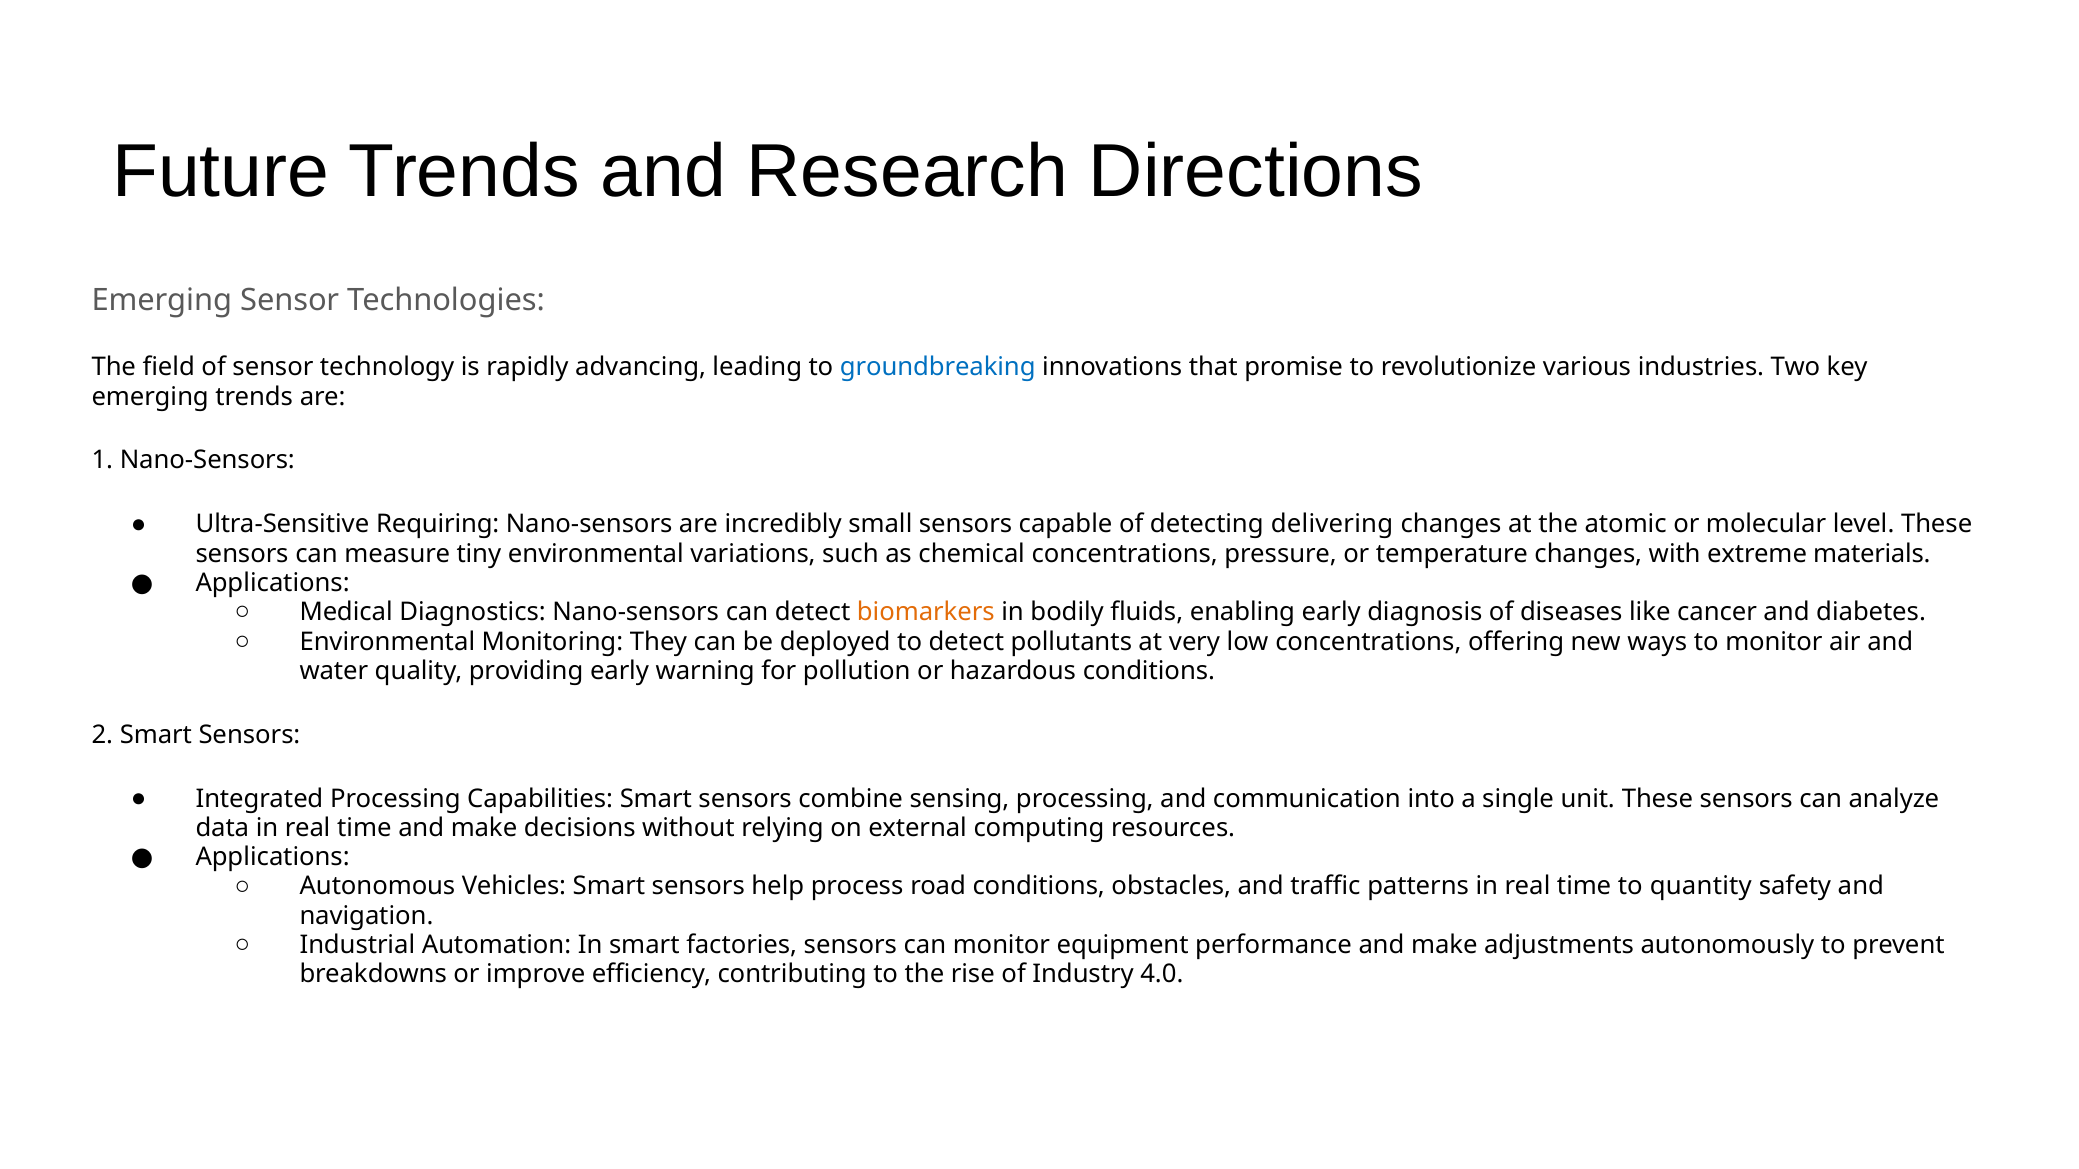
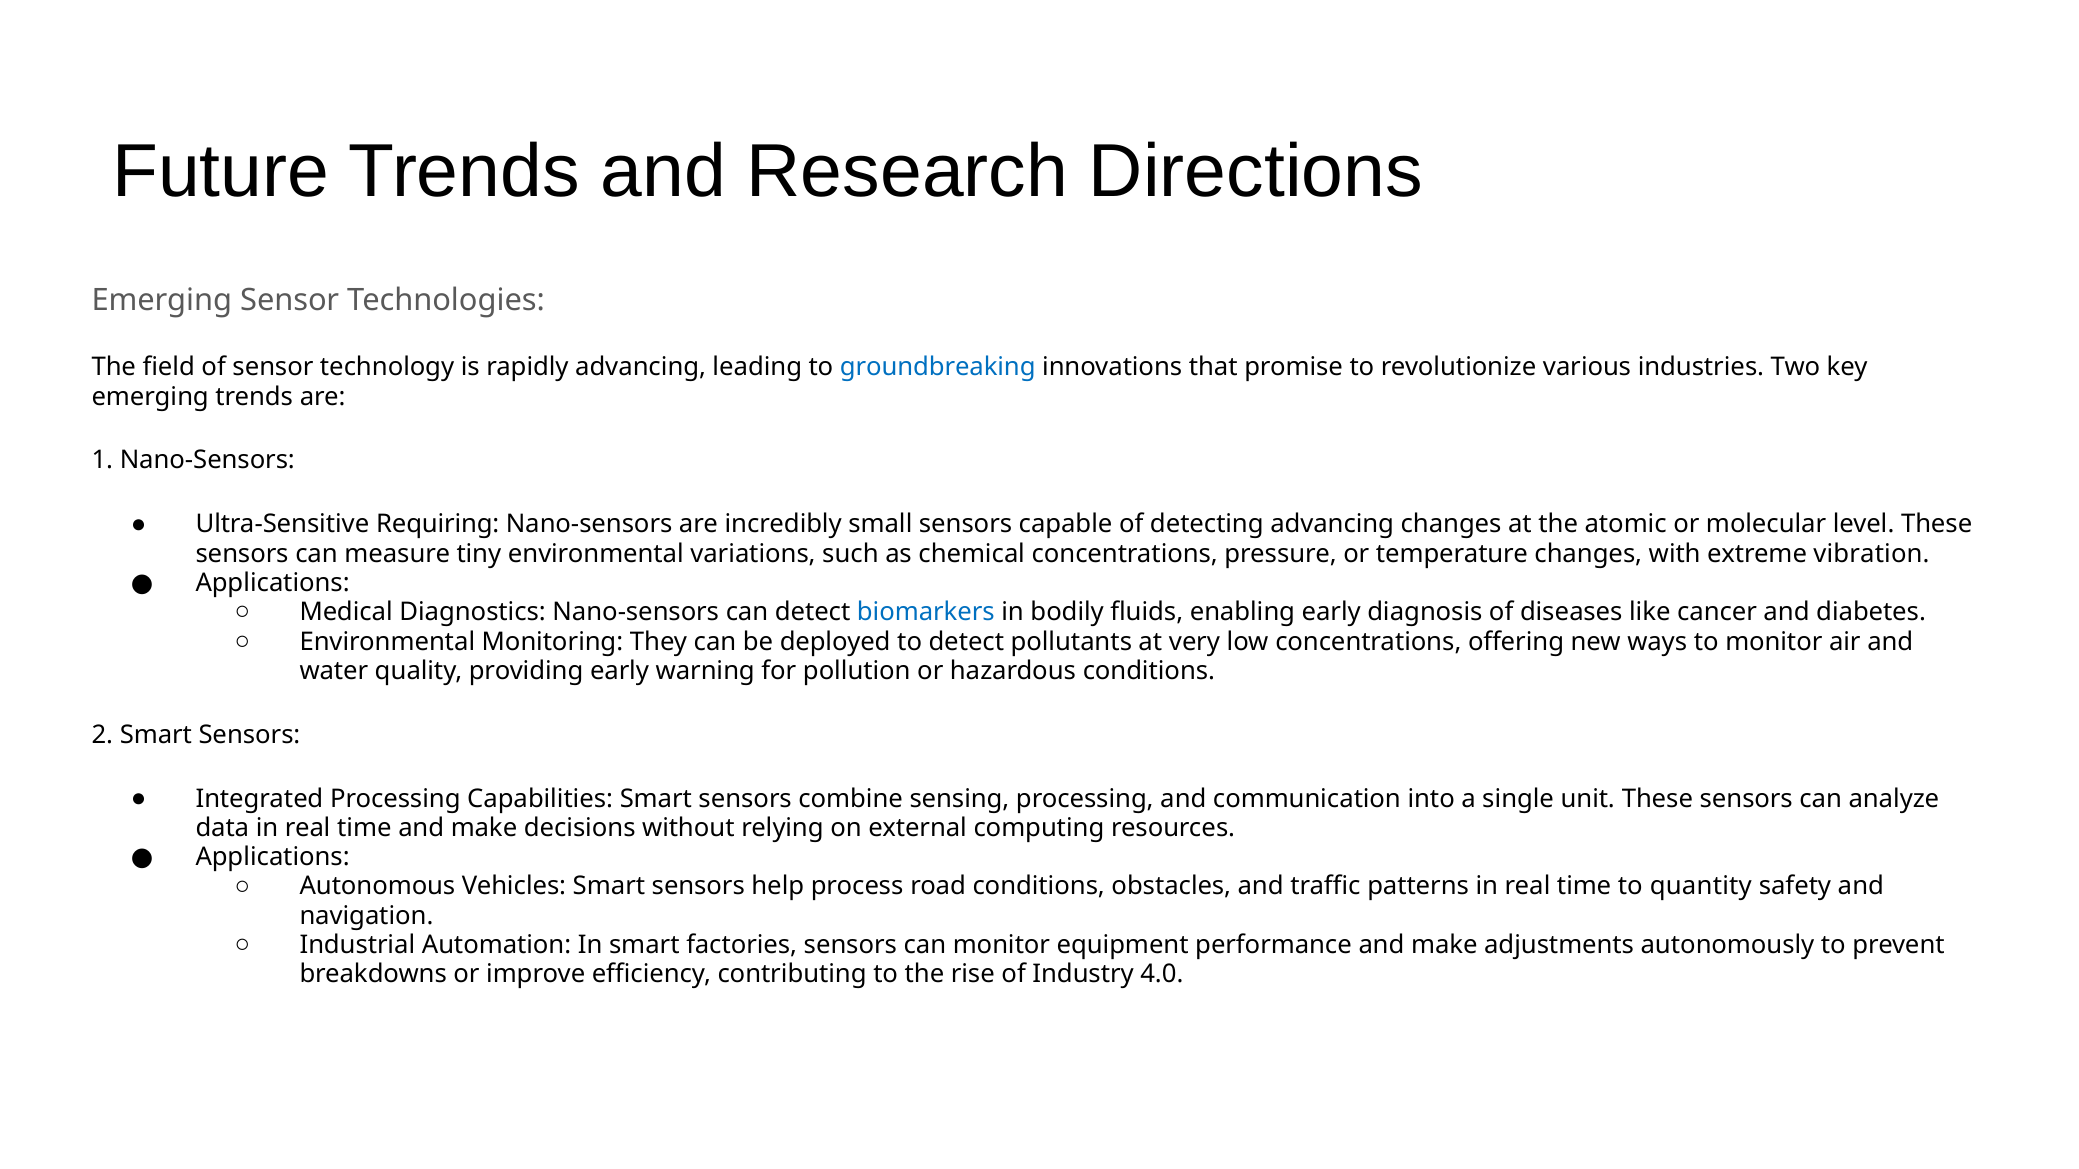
detecting delivering: delivering -> advancing
materials: materials -> vibration
biomarkers colour: orange -> blue
